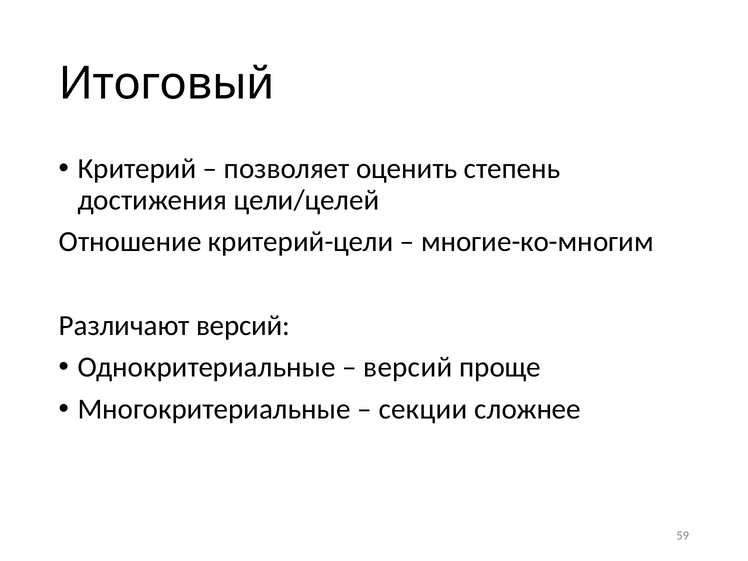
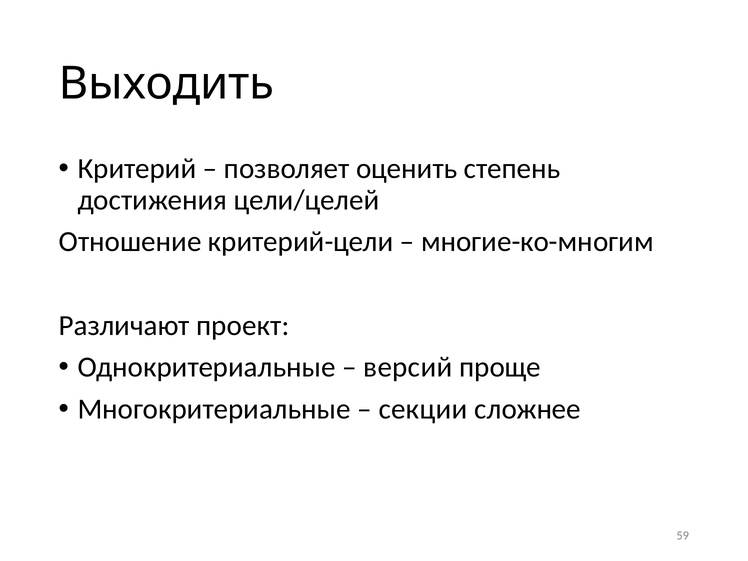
Итоговый: Итоговый -> Выходить
Различают версий: версий -> проект
